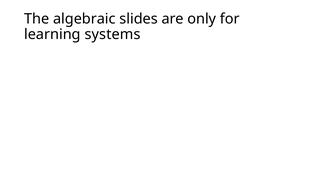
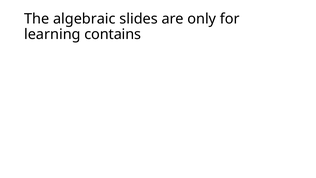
systems: systems -> contains
